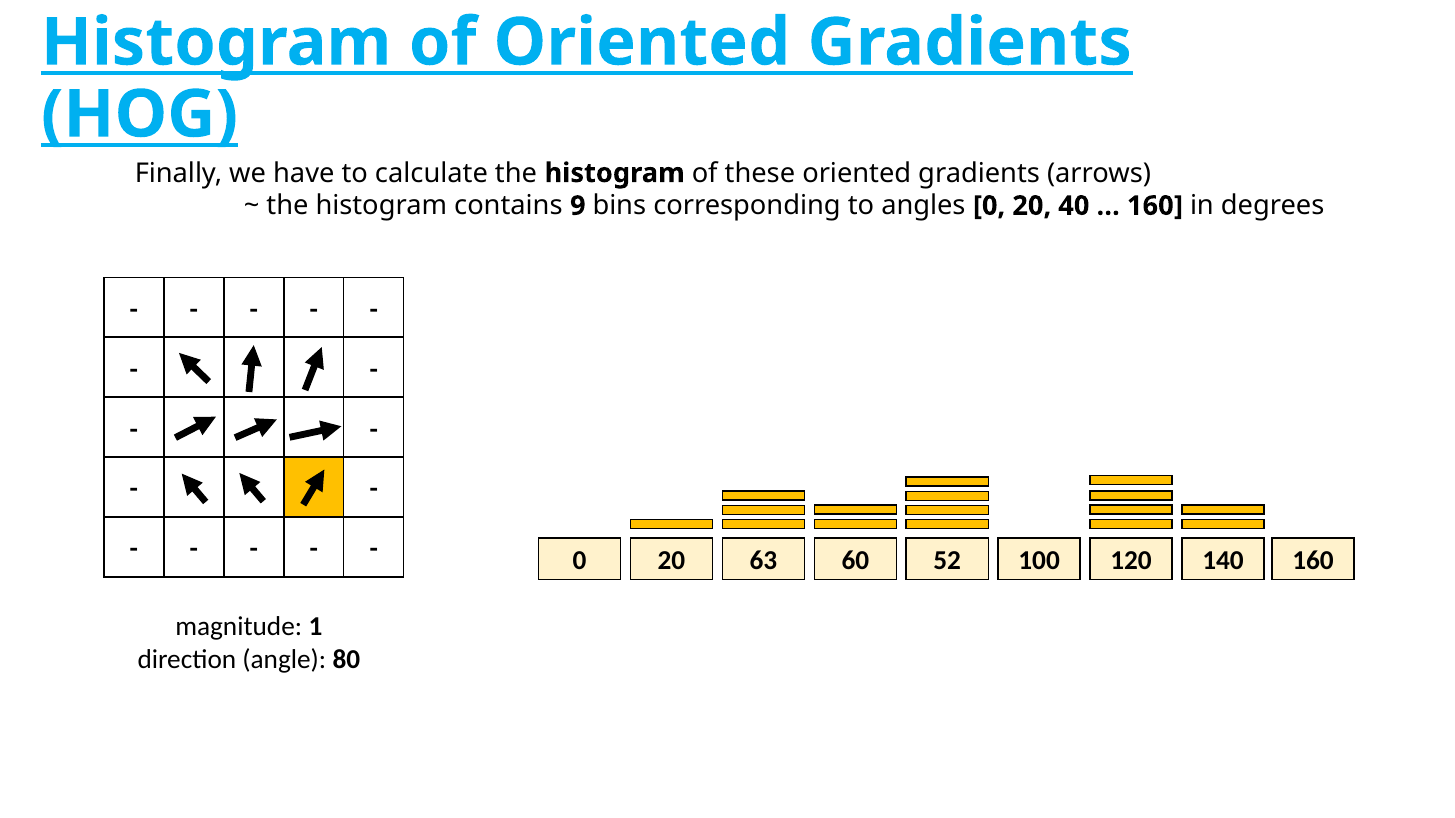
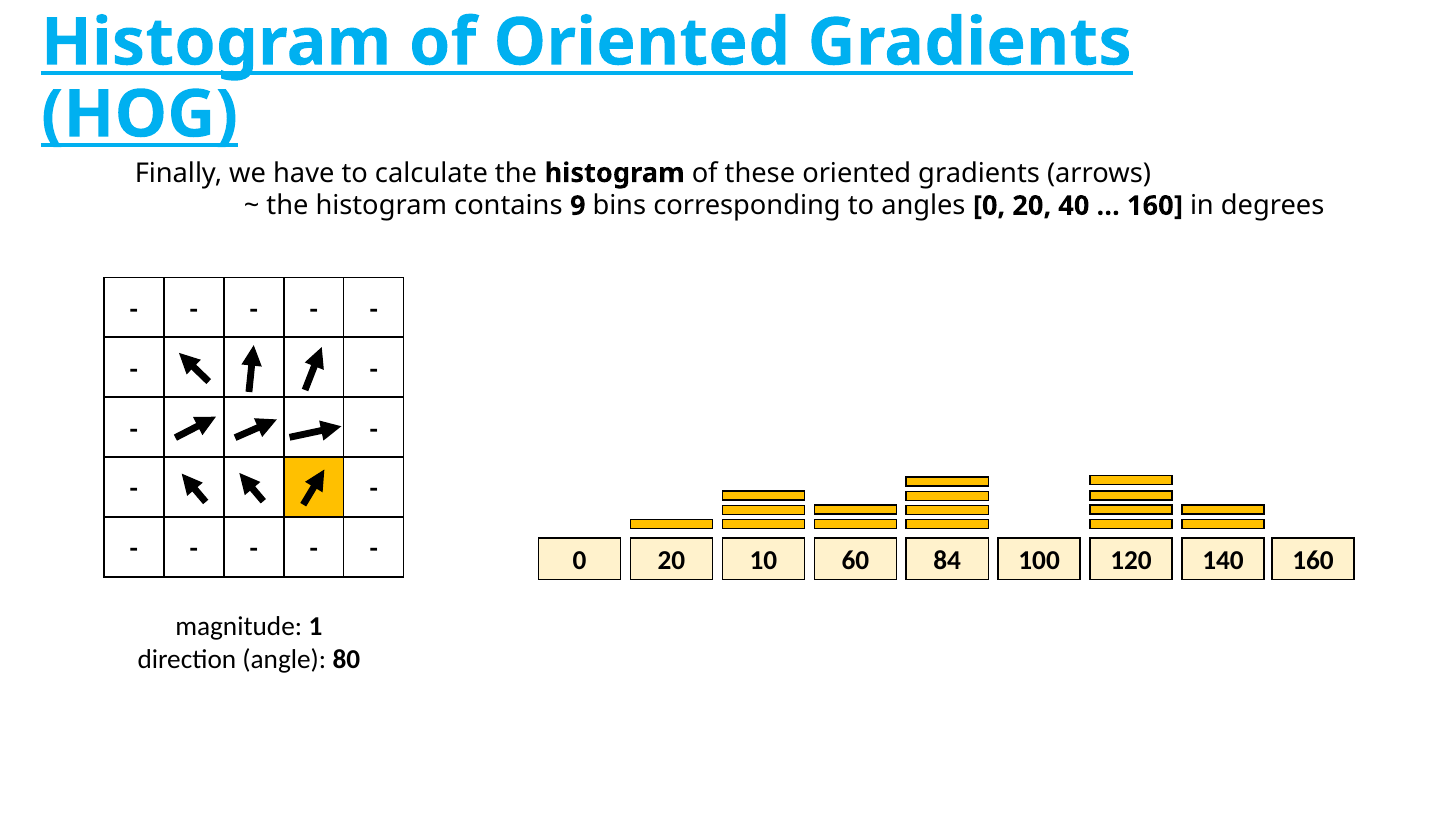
63: 63 -> 10
52: 52 -> 84
